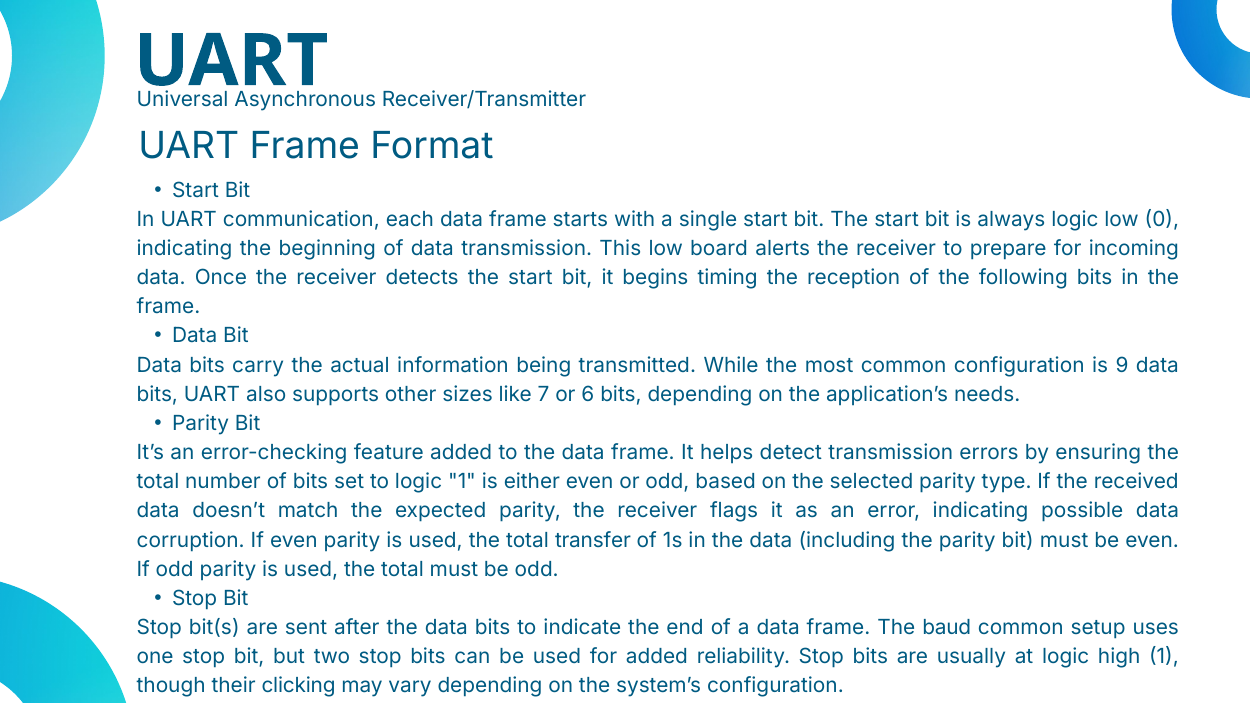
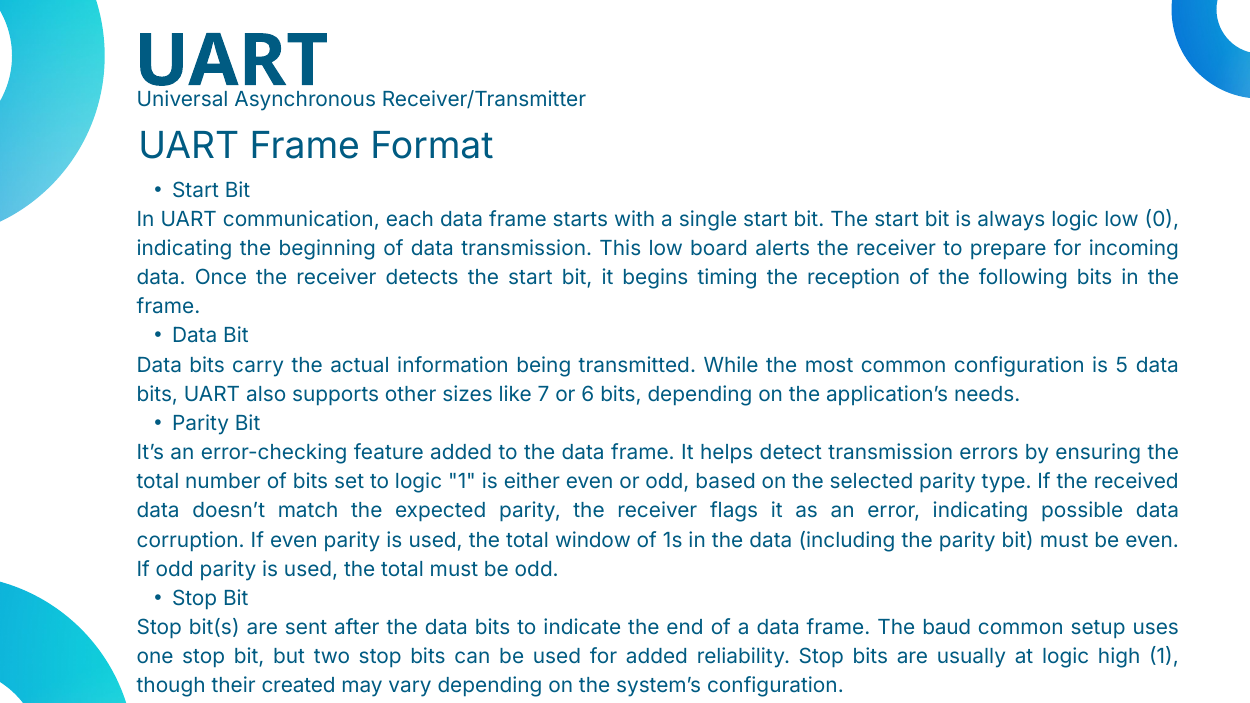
9: 9 -> 5
transfer: transfer -> window
clicking: clicking -> created
